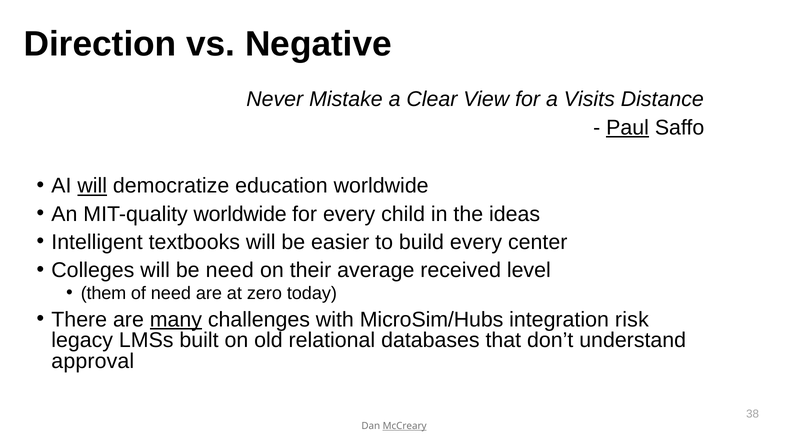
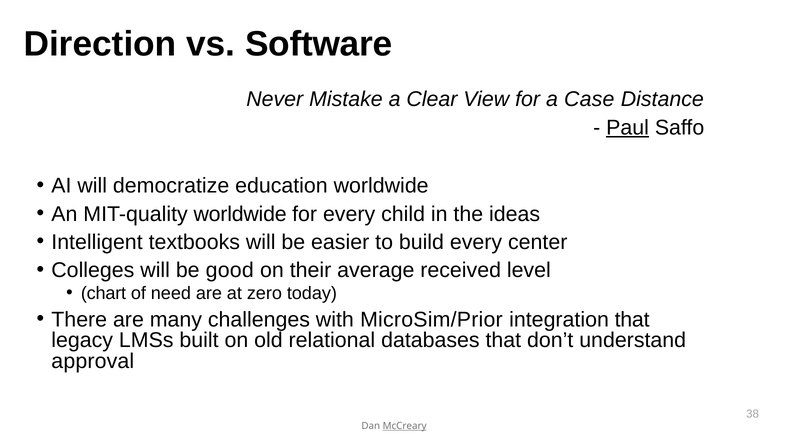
Negative: Negative -> Software
Visits: Visits -> Case
will at (92, 186) underline: present -> none
be need: need -> good
them: them -> chart
many underline: present -> none
MicroSim/Hubs: MicroSim/Hubs -> MicroSim/Prior
integration risk: risk -> that
